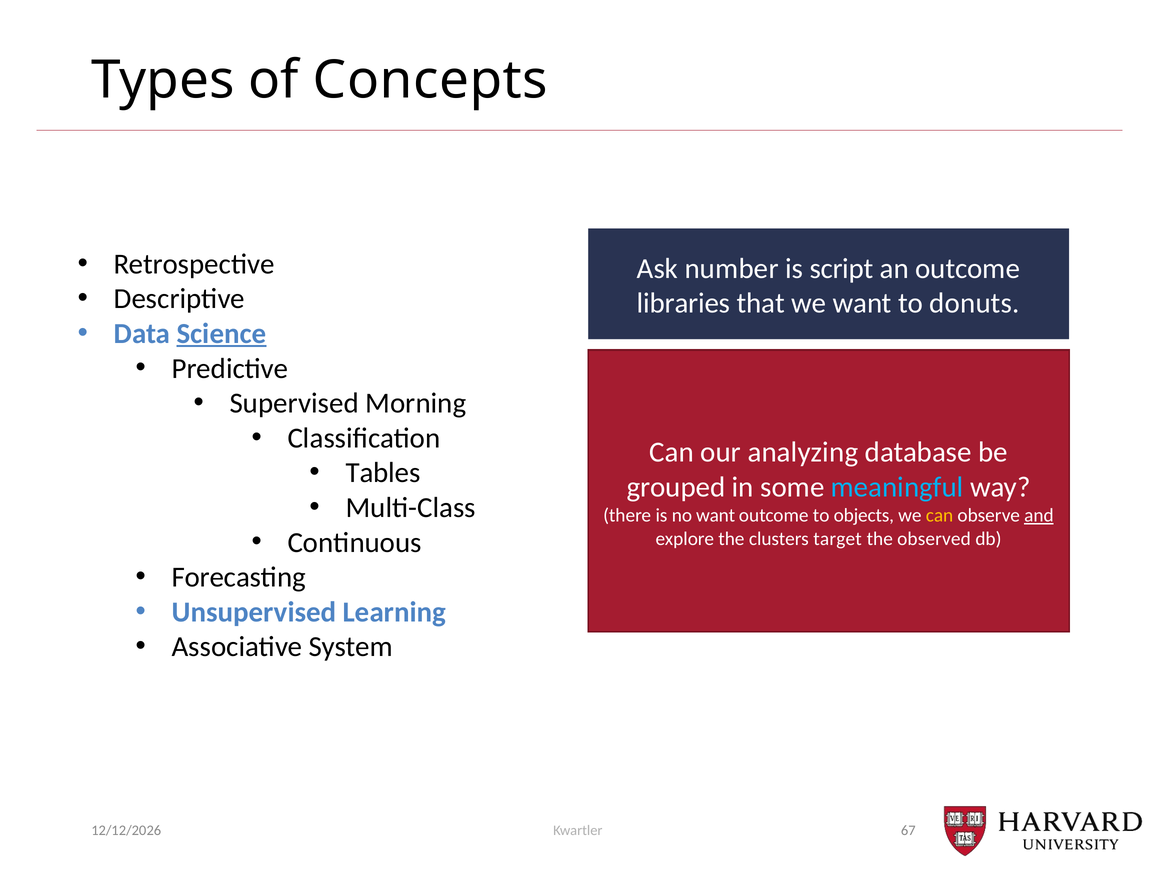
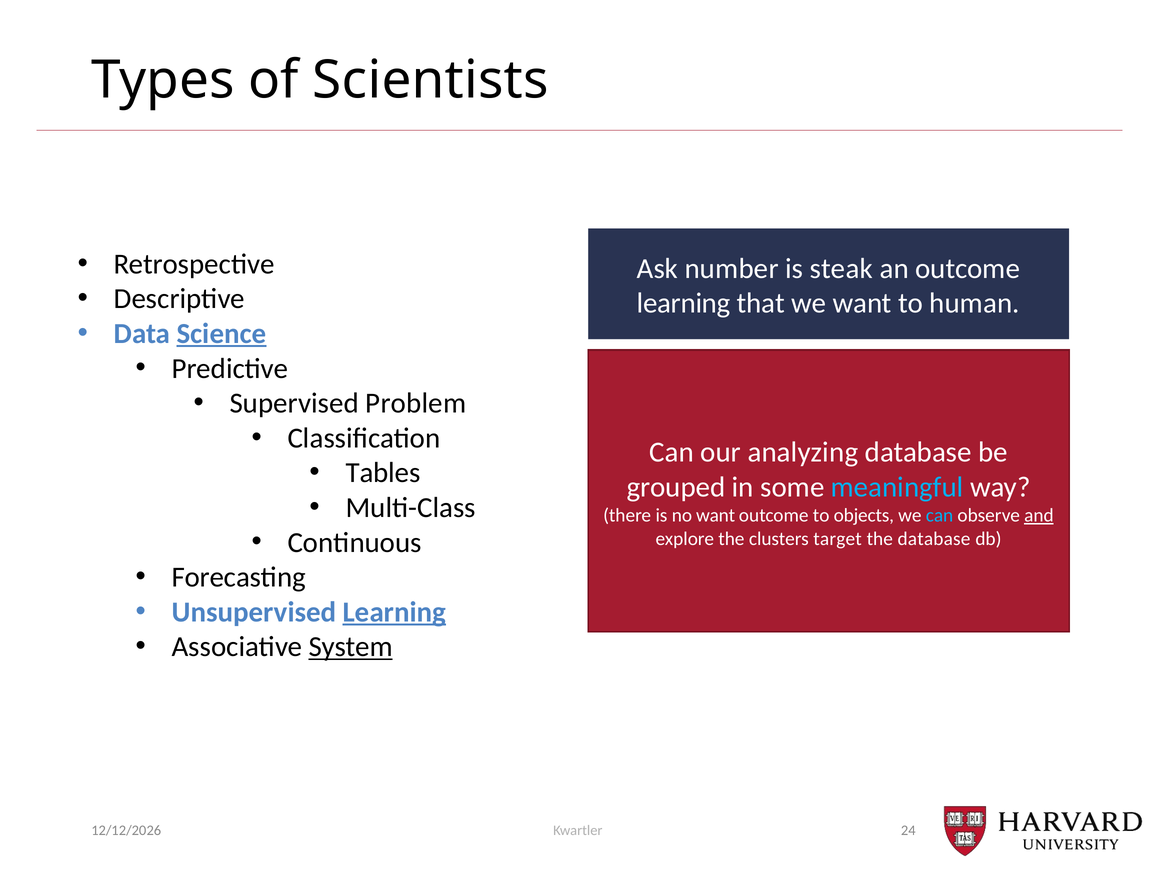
Concepts: Concepts -> Scientists
script: script -> steak
libraries at (684, 303): libraries -> learning
donuts: donuts -> human
Morning: Morning -> Problem
can at (940, 515) colour: yellow -> light blue
the observed: observed -> database
Learning at (394, 612) underline: none -> present
System underline: none -> present
67: 67 -> 24
